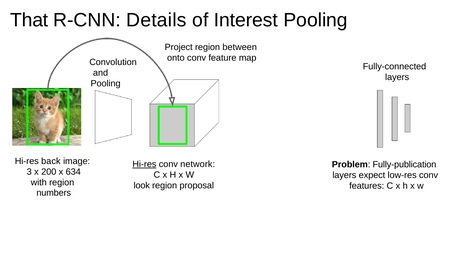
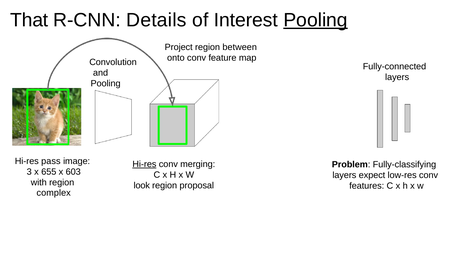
Pooling at (316, 20) underline: none -> present
back: back -> pass
network: network -> merging
Fully-publication: Fully-publication -> Fully-classifying
200: 200 -> 655
634: 634 -> 603
numbers: numbers -> complex
